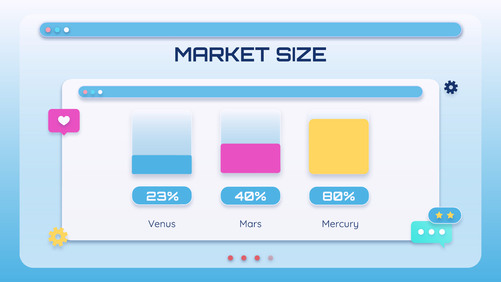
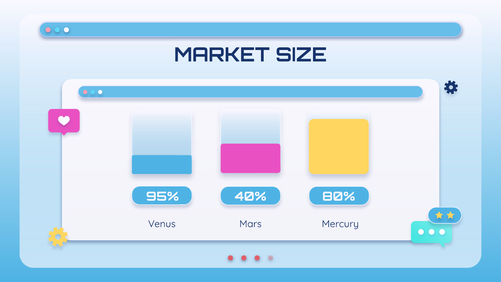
23%: 23% -> 95%
